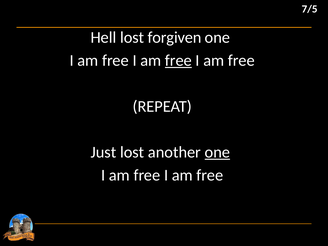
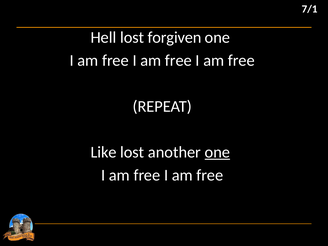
7/5: 7/5 -> 7/1
free at (178, 60) underline: present -> none
Just: Just -> Like
